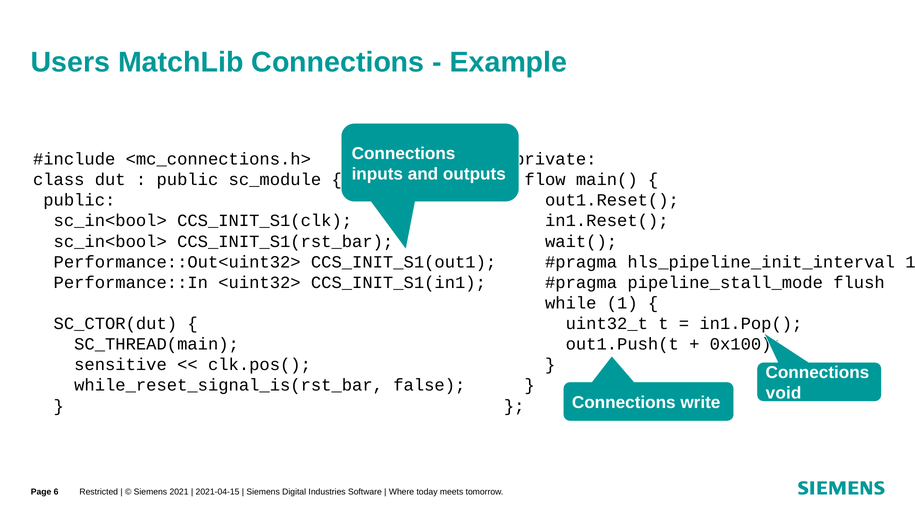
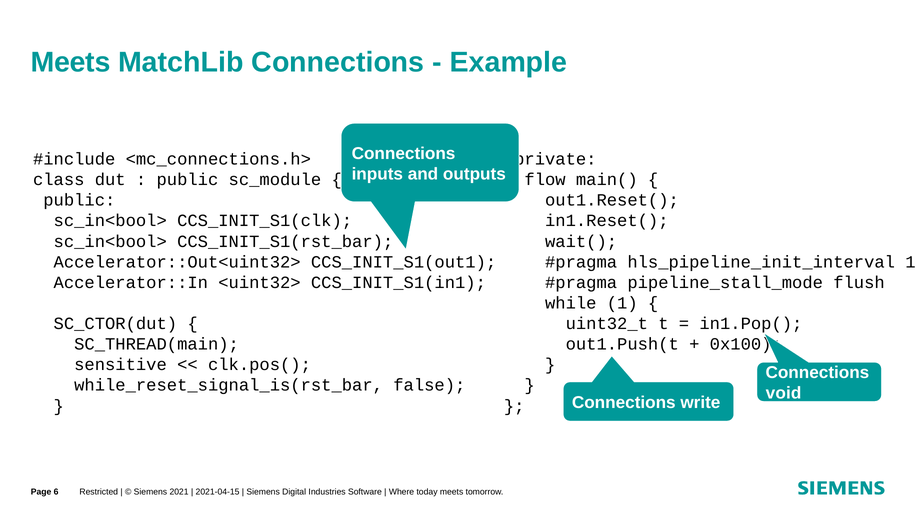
Users at (70, 62): Users -> Meets
Performance::Out<uint32>: Performance::Out<uint32> -> Accelerator::Out<uint32>
Performance::In: Performance::In -> Accelerator::In
